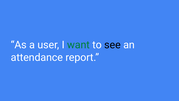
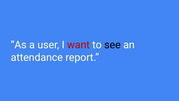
want colour: green -> red
